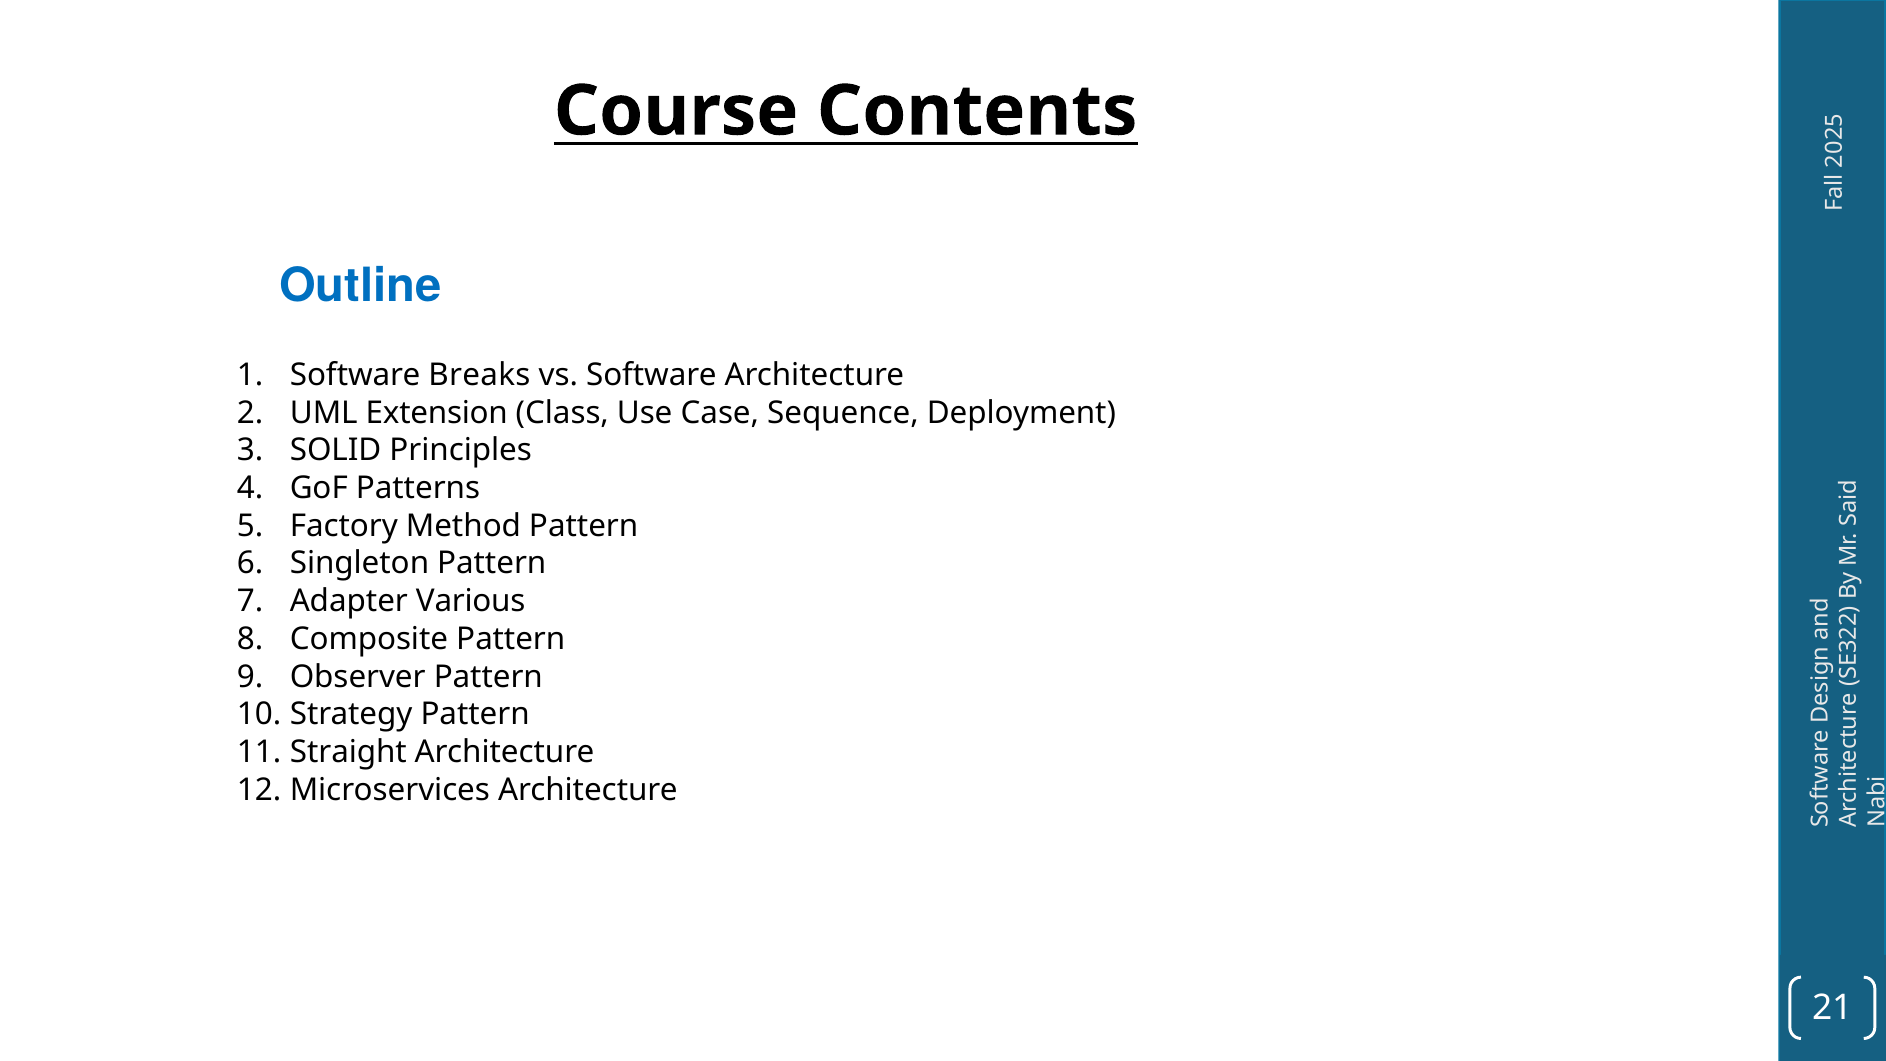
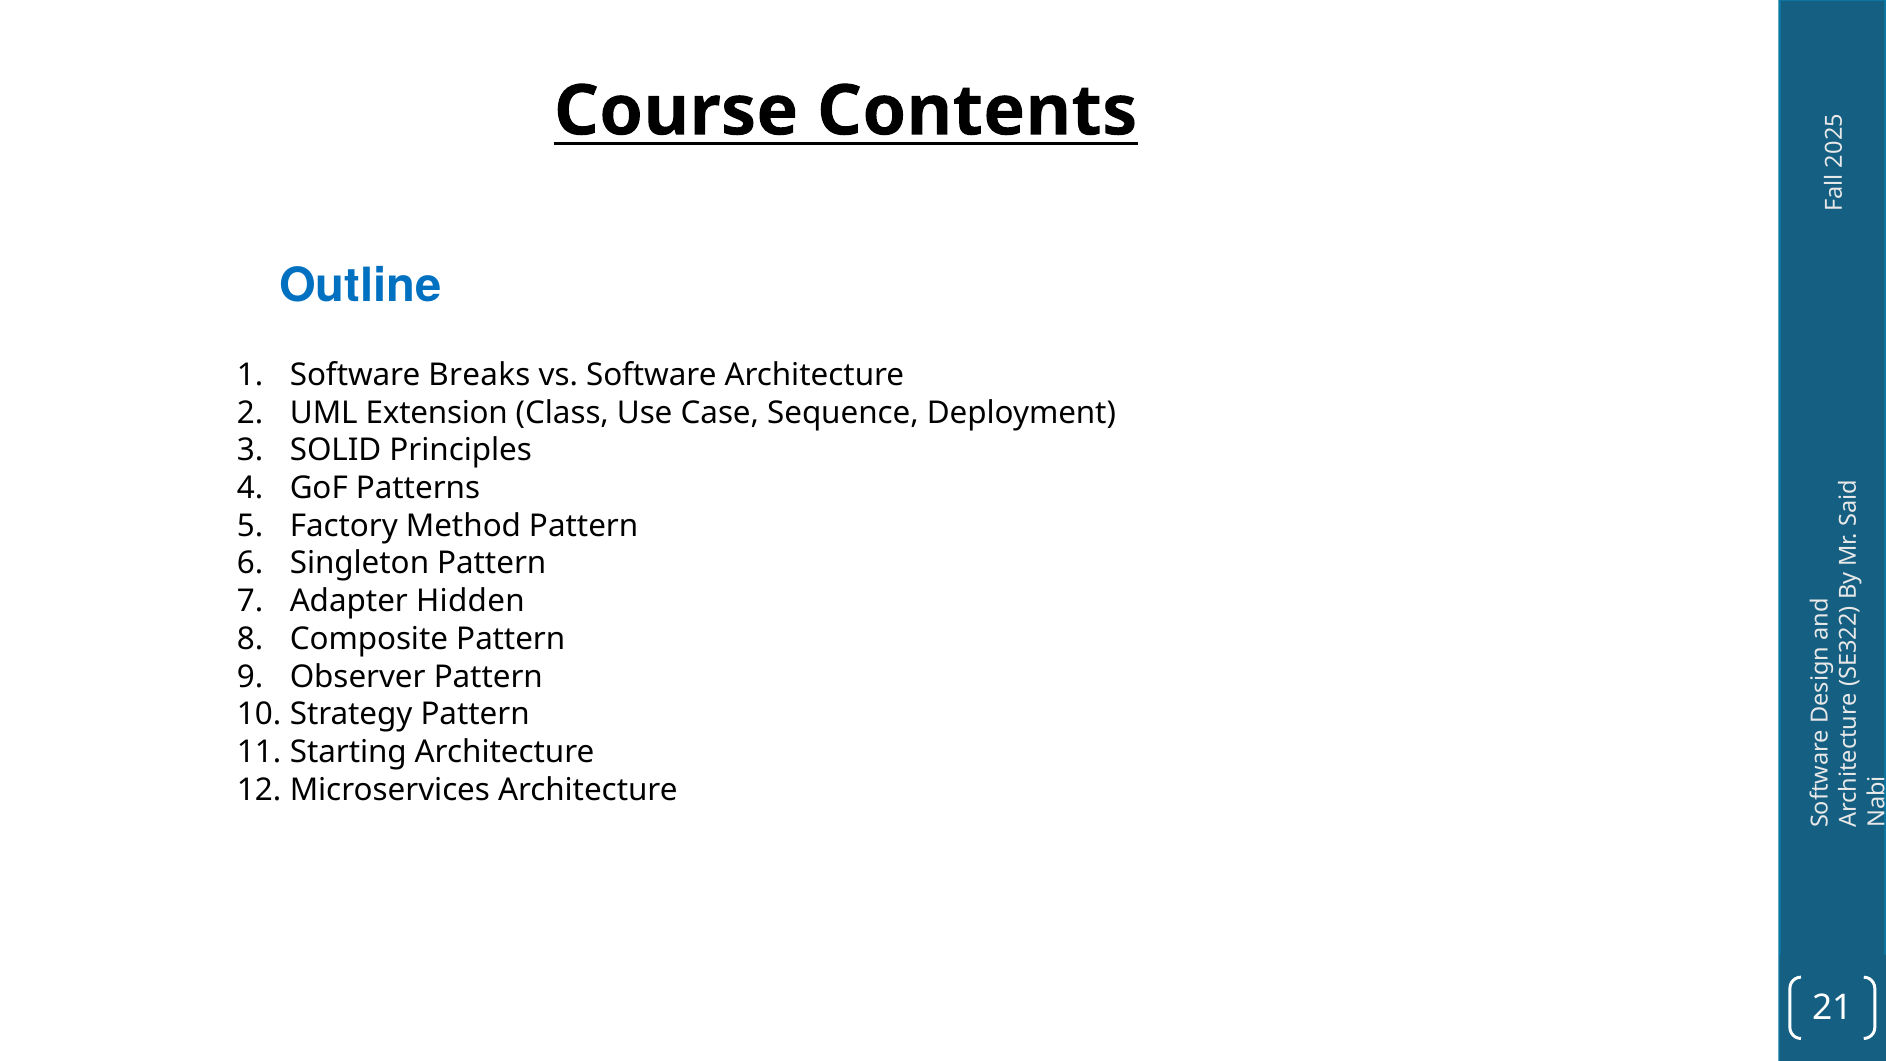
Various: Various -> Hidden
Straight: Straight -> Starting
